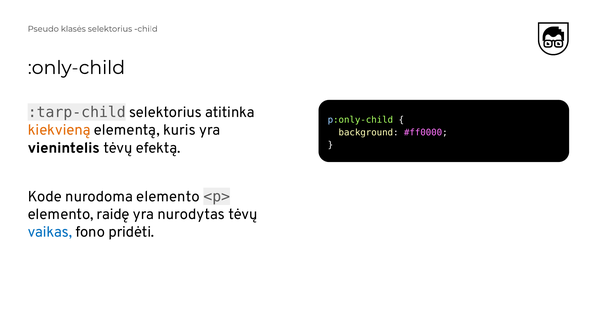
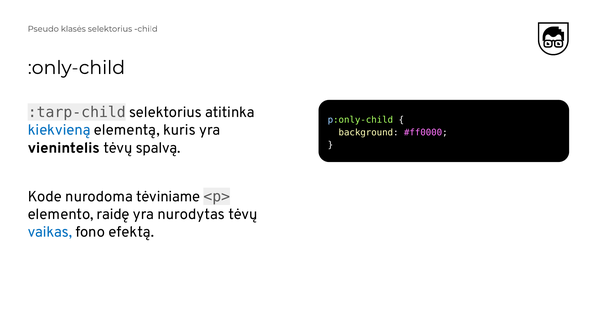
kiekvieną colour: orange -> blue
efektą: efektą -> spalvą
nurodoma elemento: elemento -> tėviniame
pridėti: pridėti -> efektą
